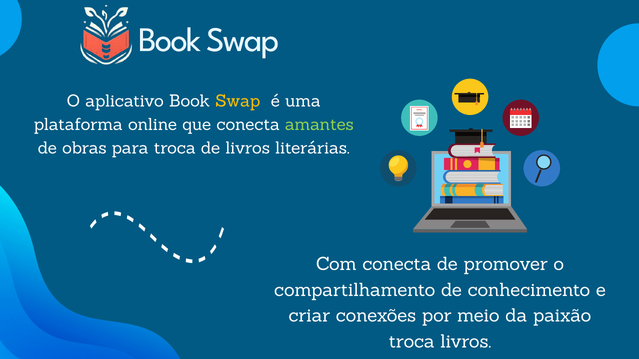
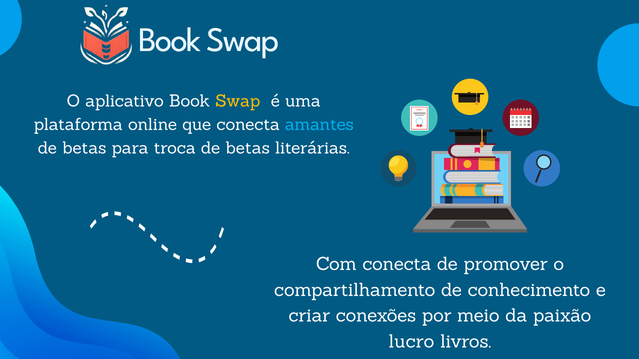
amantes colour: light green -> light blue
obras at (84, 148): obras -> betas
troca de livros: livros -> betas
troca at (412, 342): troca -> lucro
